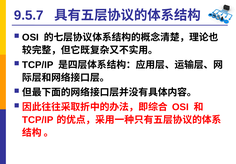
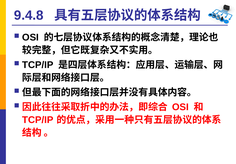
9.5.7: 9.5.7 -> 9.4.8
